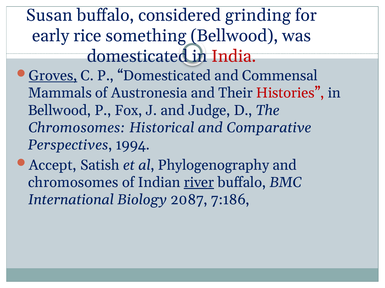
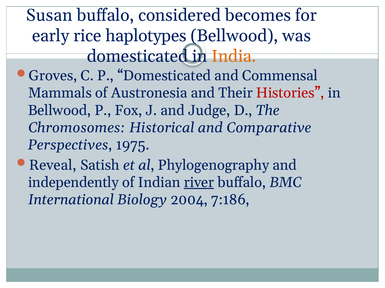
grinding: grinding -> becomes
something: something -> haplotypes
India colour: red -> orange
Groves underline: present -> none
1994: 1994 -> 1975
Accept: Accept -> Reveal
chromosomes at (73, 183): chromosomes -> independently
2087: 2087 -> 2004
